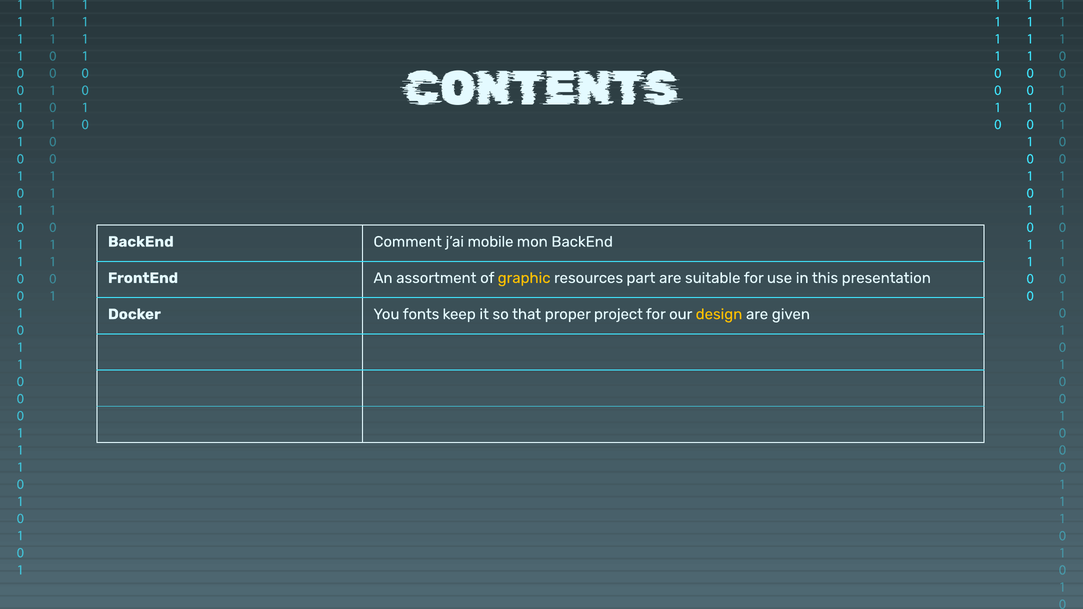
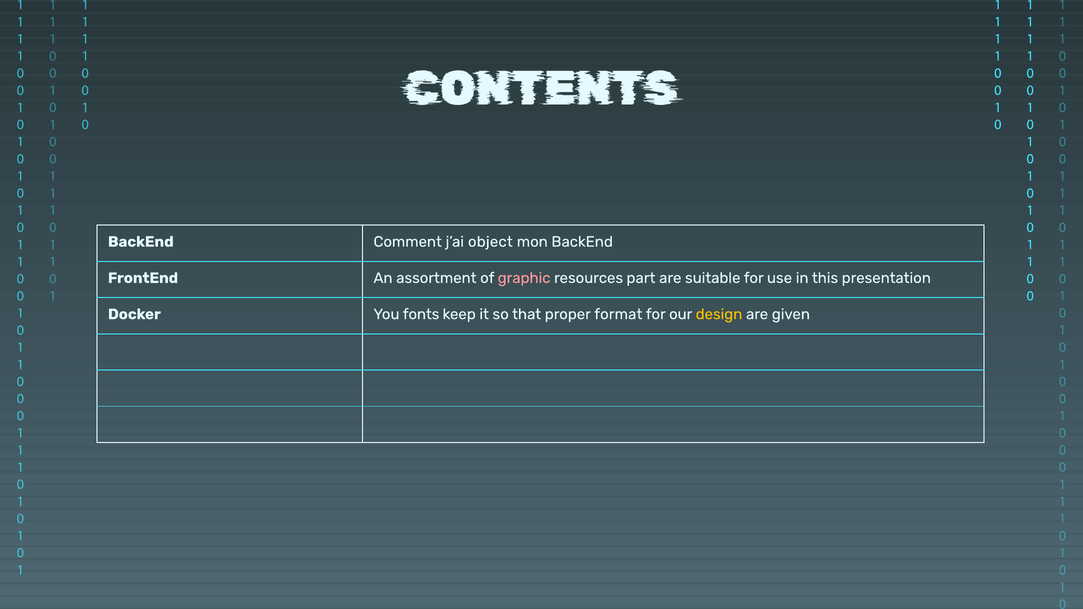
mobile: mobile -> object
graphic colour: yellow -> pink
project: project -> format
